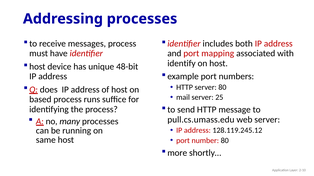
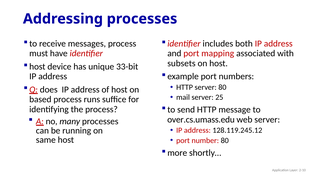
identify: identify -> subsets
48-bit: 48-bit -> 33-bit
pull.cs.umass.edu: pull.cs.umass.edu -> over.cs.umass.edu
